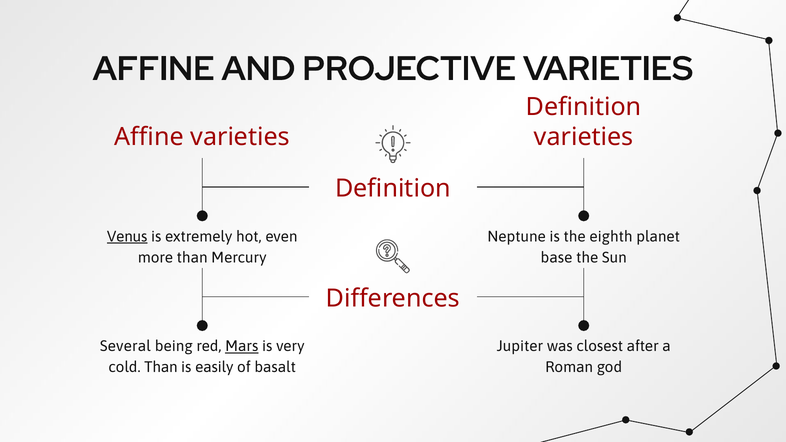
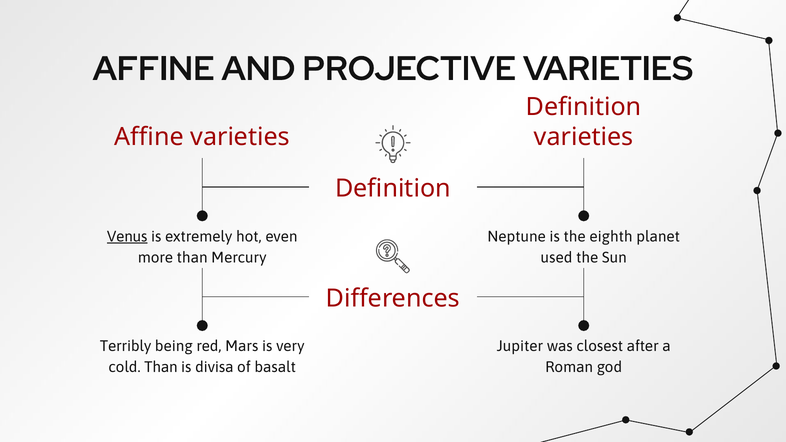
base: base -> used
Several: Several -> Terribly
Mars underline: present -> none
easily: easily -> divisa
